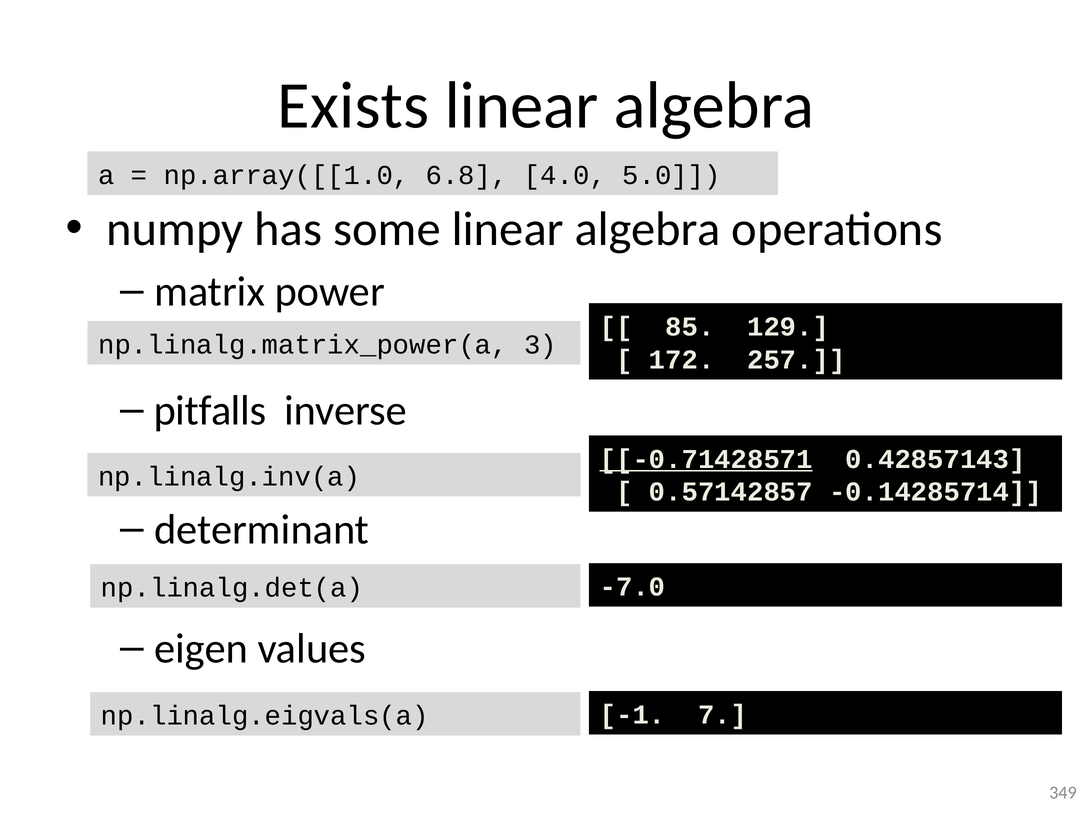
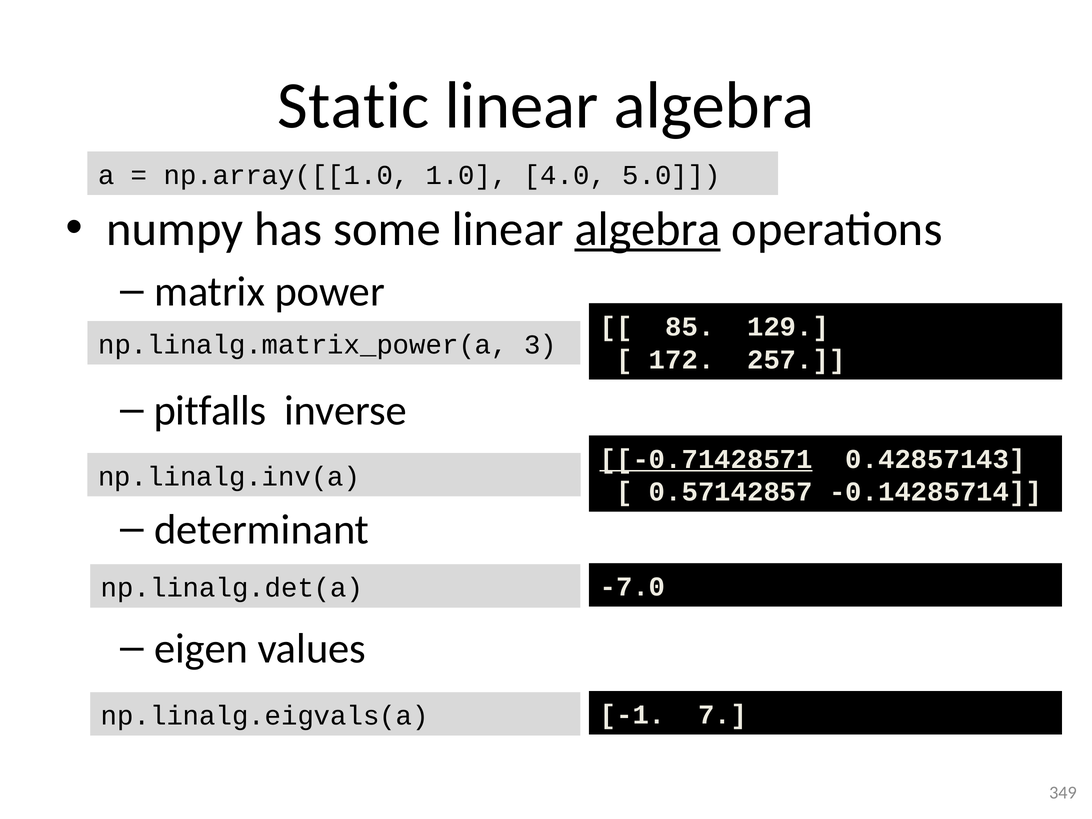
Exists: Exists -> Static
6.8: 6.8 -> 1.0
algebra at (648, 229) underline: none -> present
